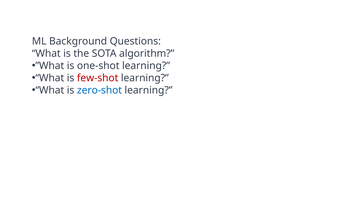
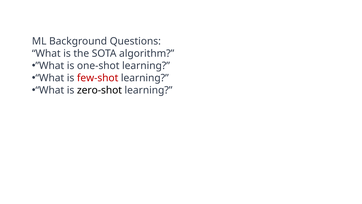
zero-shot colour: blue -> black
